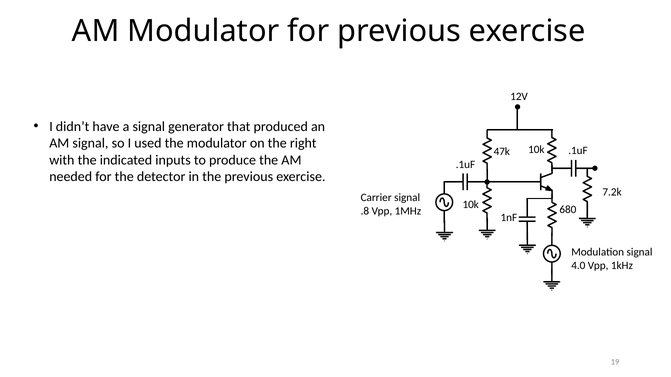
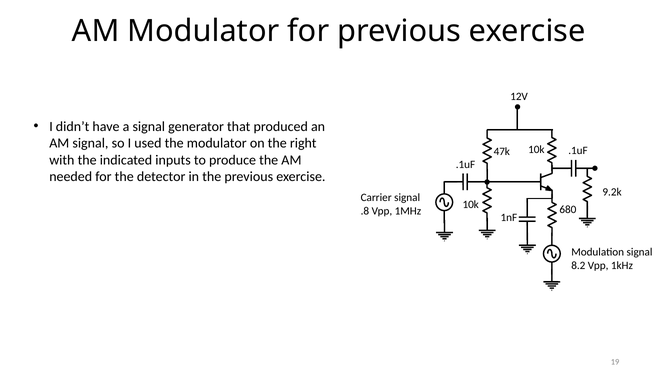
7.2k: 7.2k -> 9.2k
4.0: 4.0 -> 8.2
